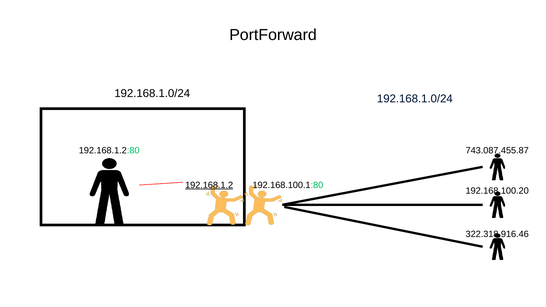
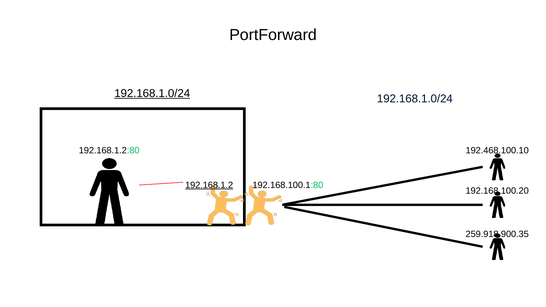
192.168.1.0/24 at (152, 93) underline: none -> present
743.087.455.87: 743.087.455.87 -> 192.468.100.10
322.318.916.46: 322.318.916.46 -> 259.918.900.35
